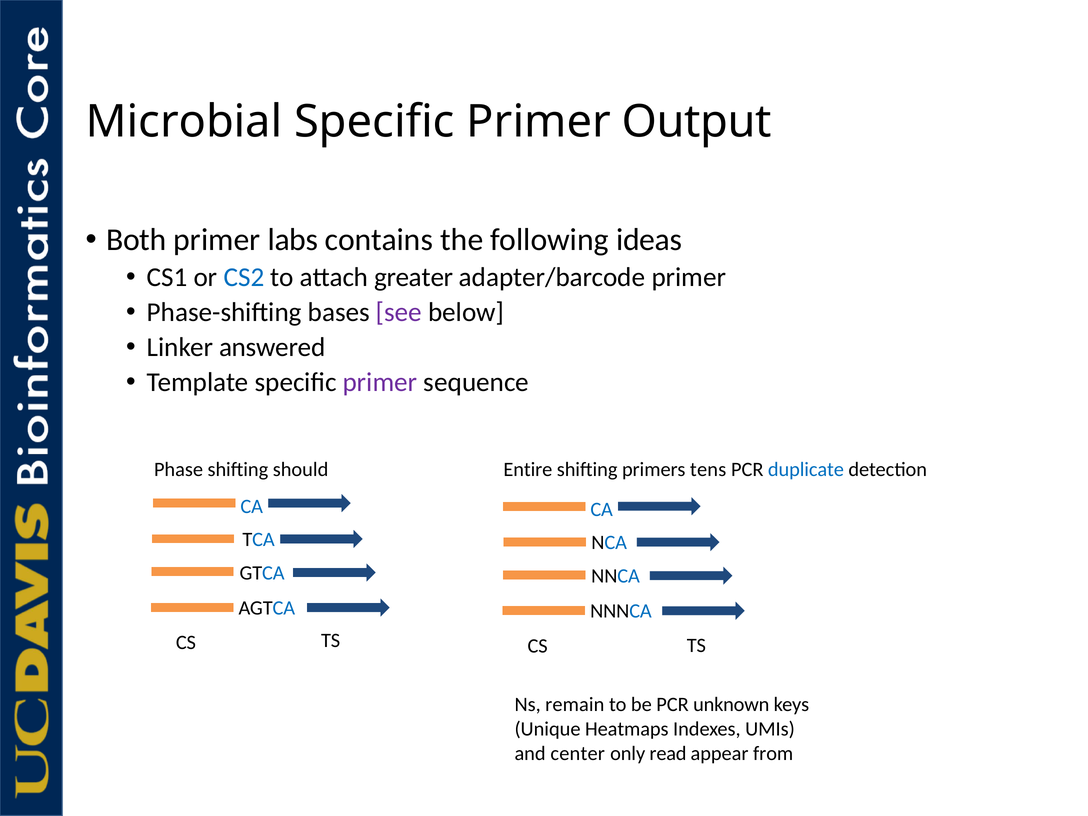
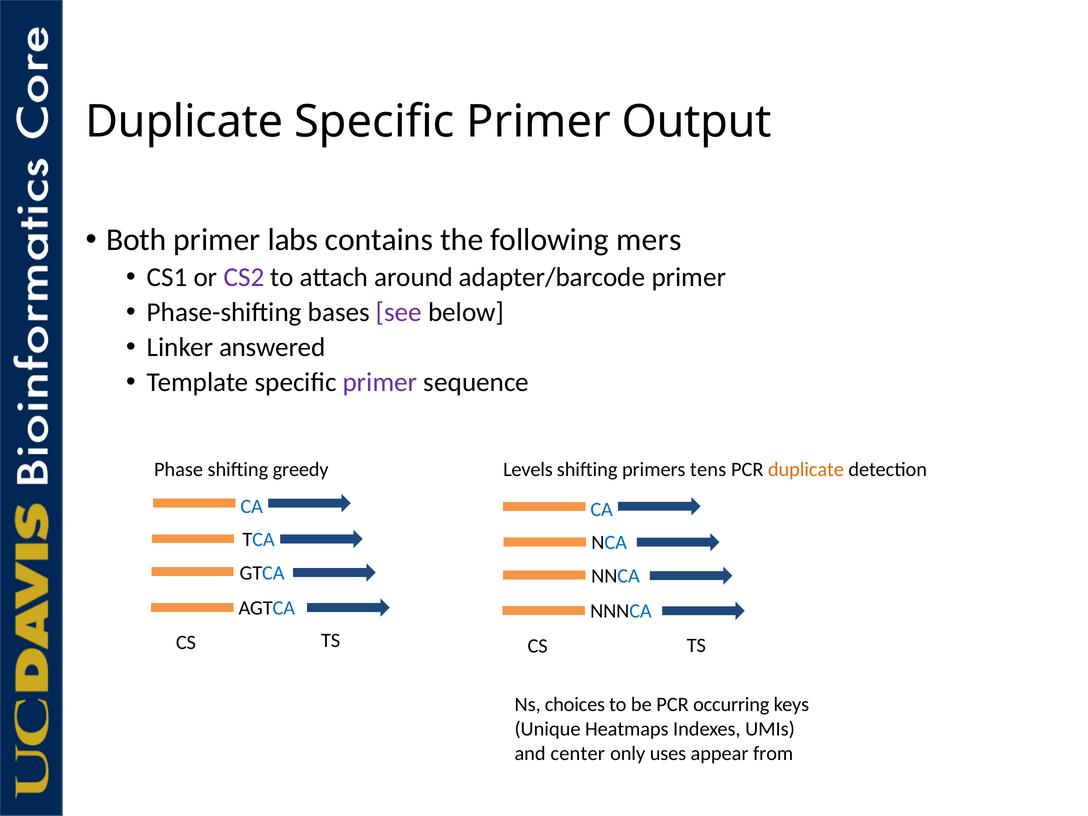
Microbial at (184, 122): Microbial -> Duplicate
ideas: ideas -> mers
CS2 colour: blue -> purple
greater: greater -> around
should: should -> greedy
Entire: Entire -> Levels
duplicate at (806, 469) colour: blue -> orange
remain: remain -> choices
unknown: unknown -> occurring
read: read -> uses
